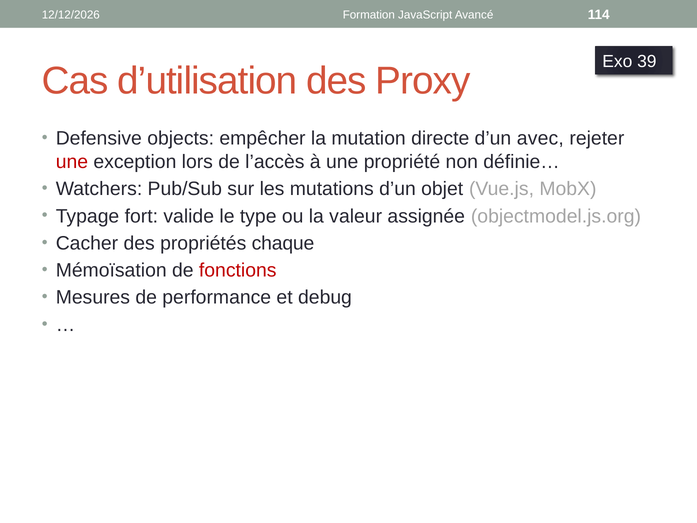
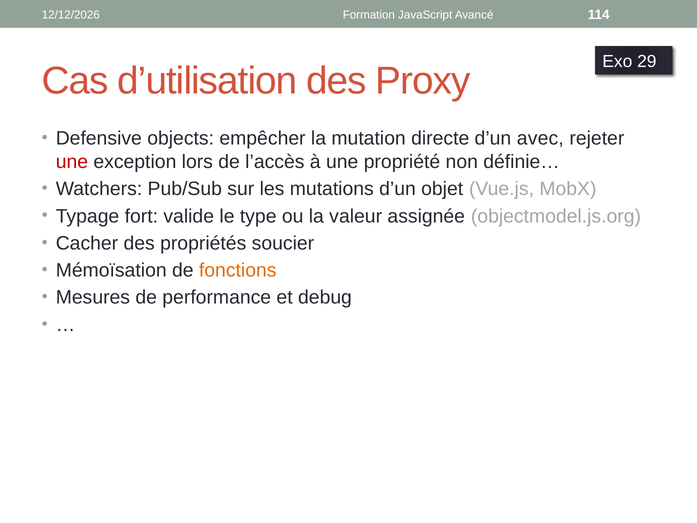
39: 39 -> 29
chaque: chaque -> soucier
fonctions colour: red -> orange
